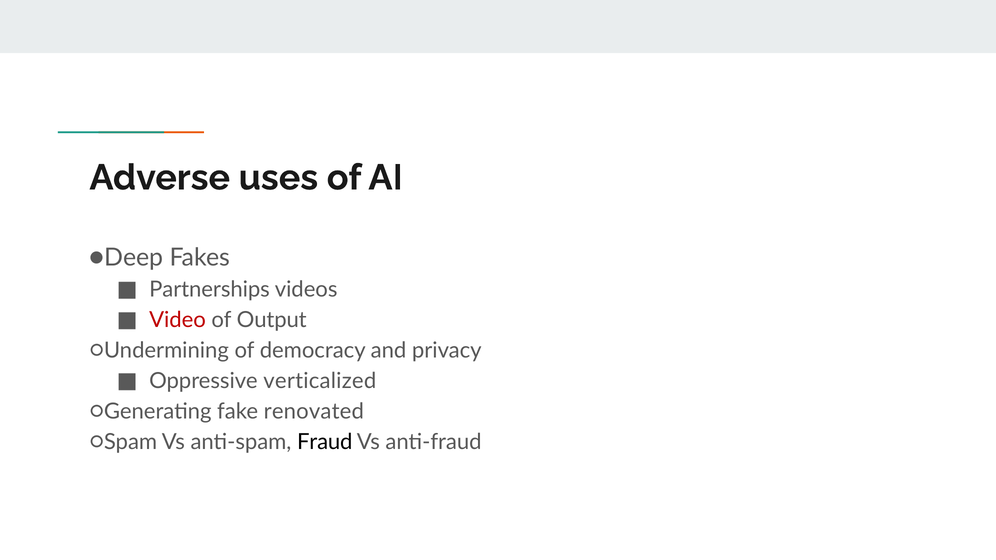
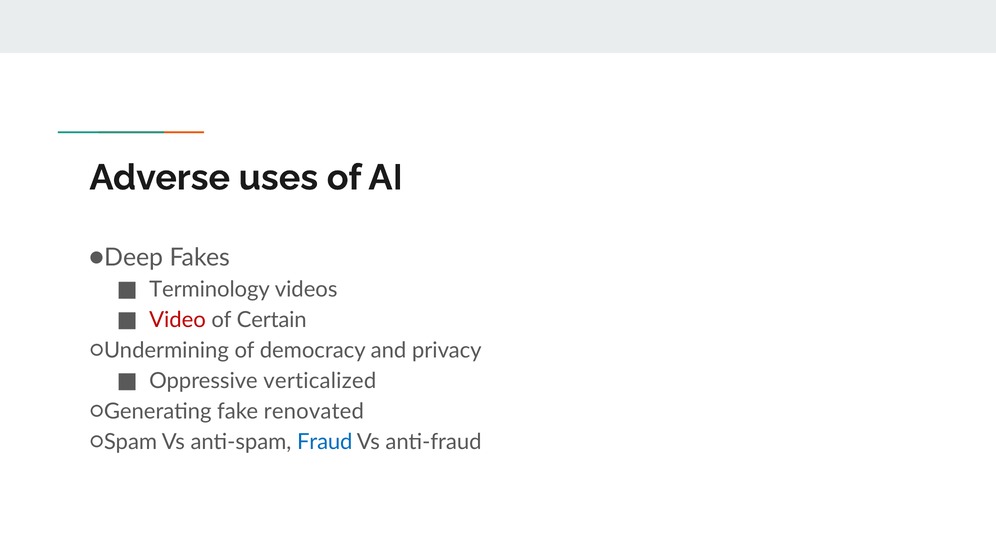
Partnerships: Partnerships -> Terminology
Output: Output -> Certain
Fraud colour: black -> blue
